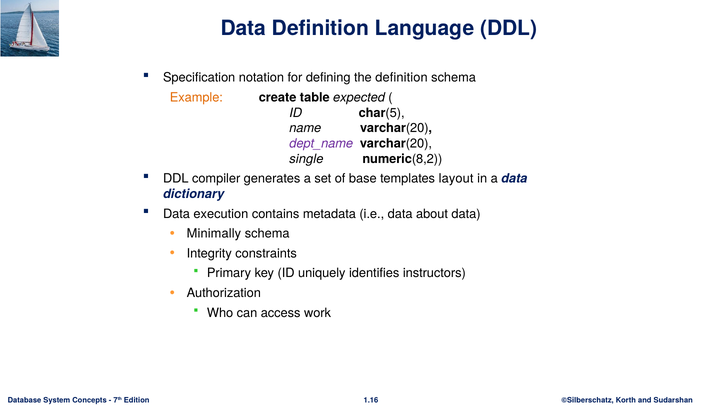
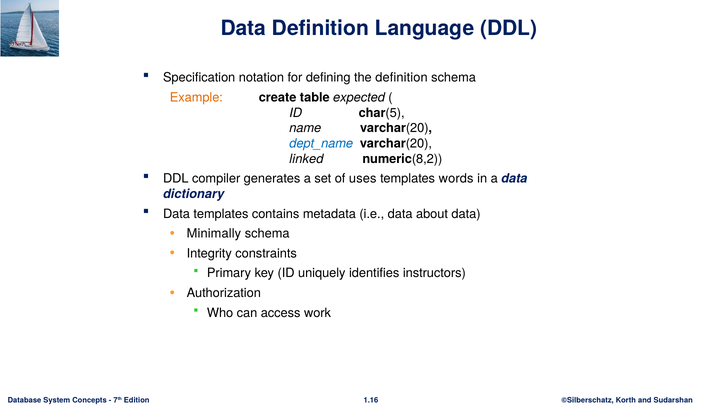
dept_name colour: purple -> blue
single: single -> linked
base: base -> uses
layout: layout -> words
Data execution: execution -> templates
